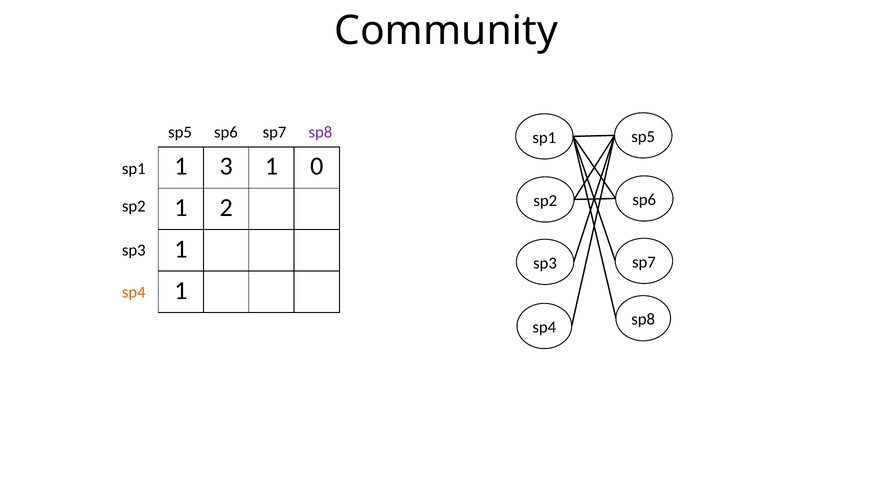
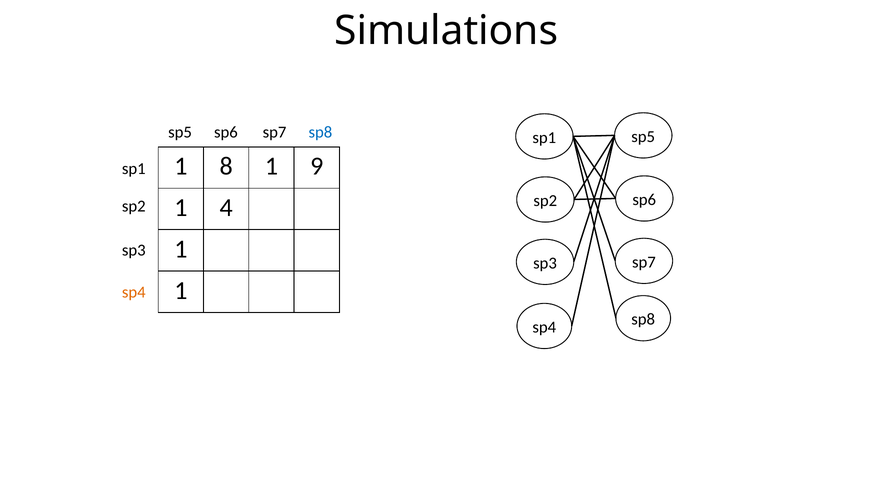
Community: Community -> Simulations
sp8 at (320, 132) colour: purple -> blue
3: 3 -> 8
0: 0 -> 9
2: 2 -> 4
